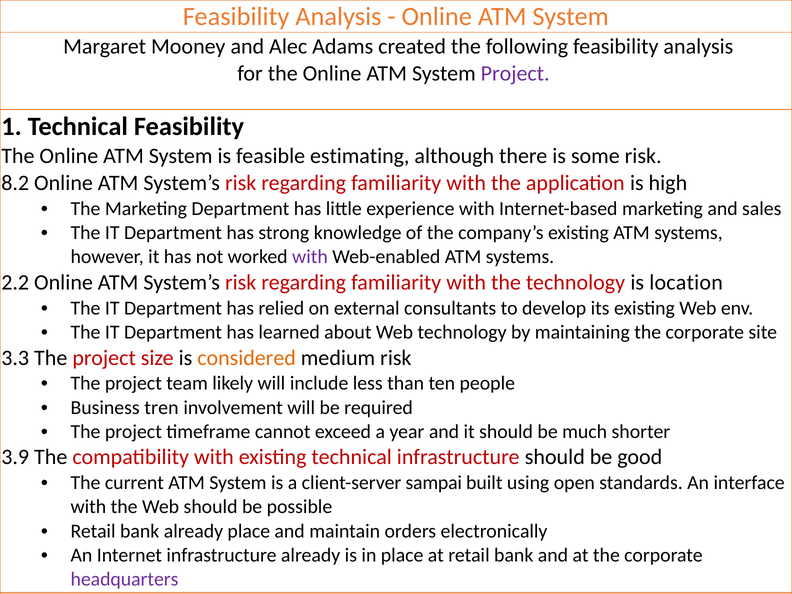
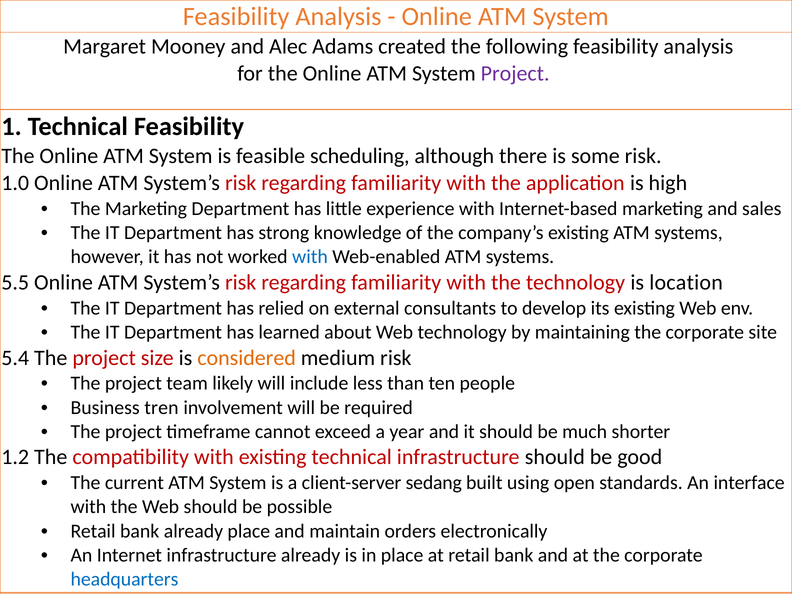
estimating: estimating -> scheduling
8.2: 8.2 -> 1.0
with at (310, 257) colour: purple -> blue
2.2: 2.2 -> 5.5
3.3: 3.3 -> 5.4
3.9: 3.9 -> 1.2
sampai: sampai -> sedang
headquarters colour: purple -> blue
